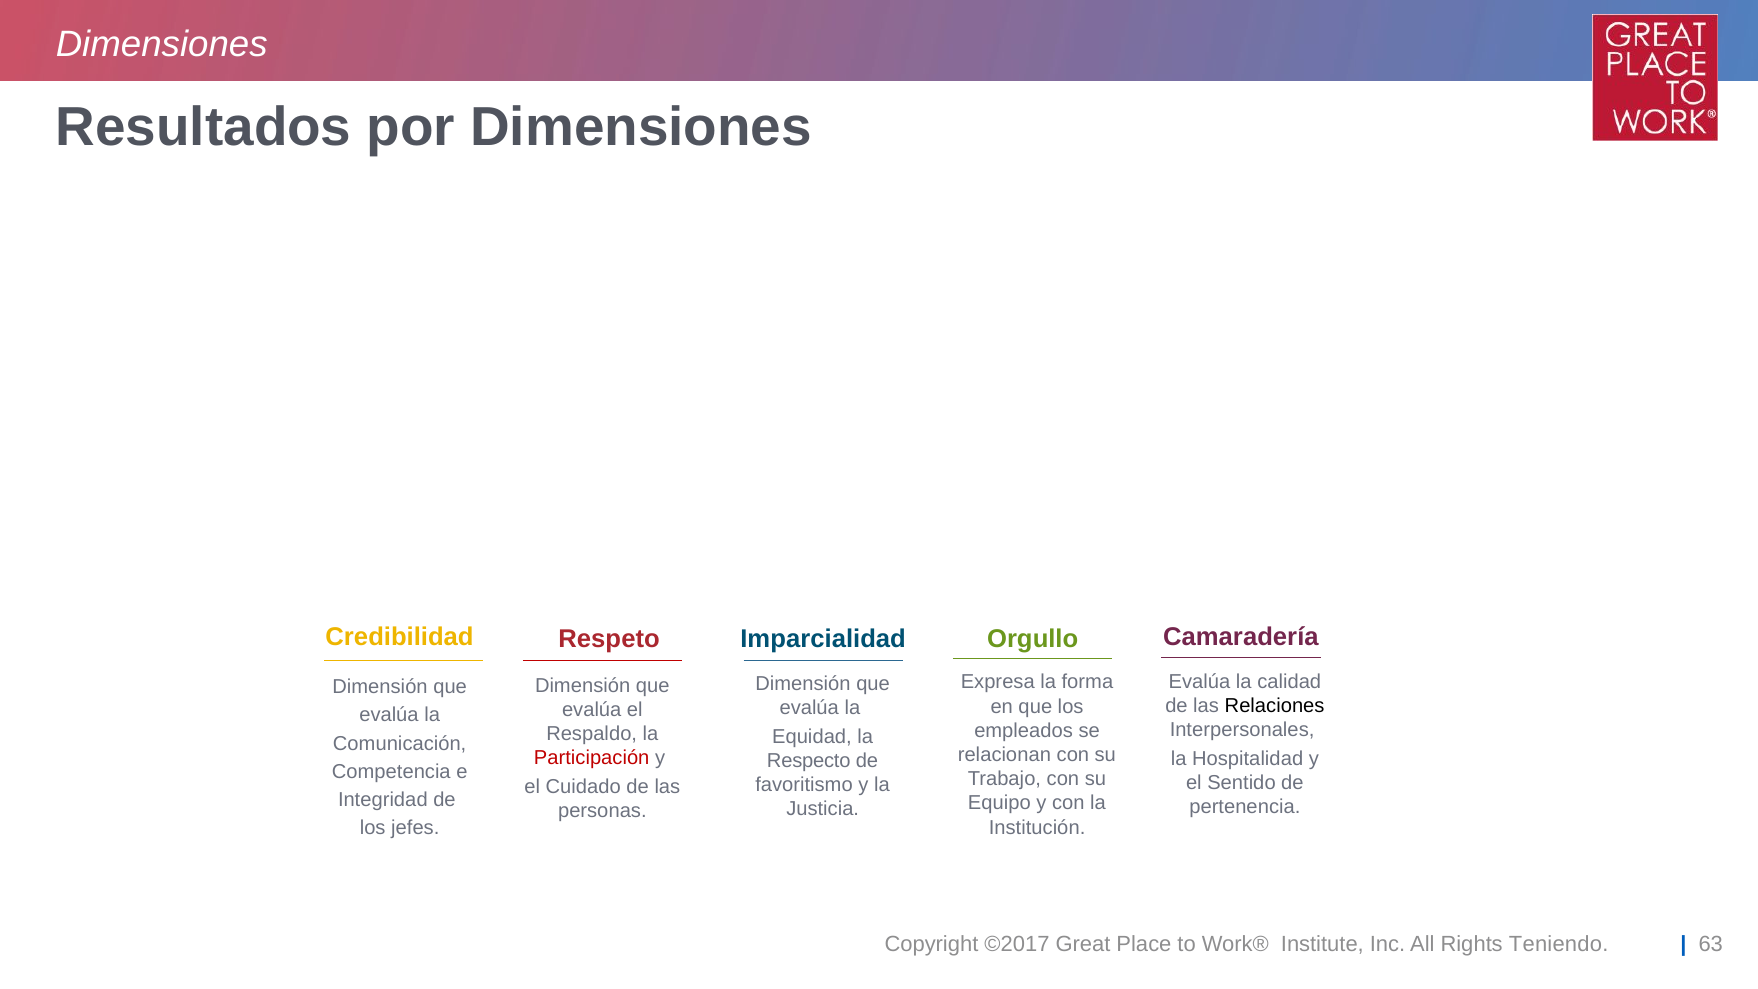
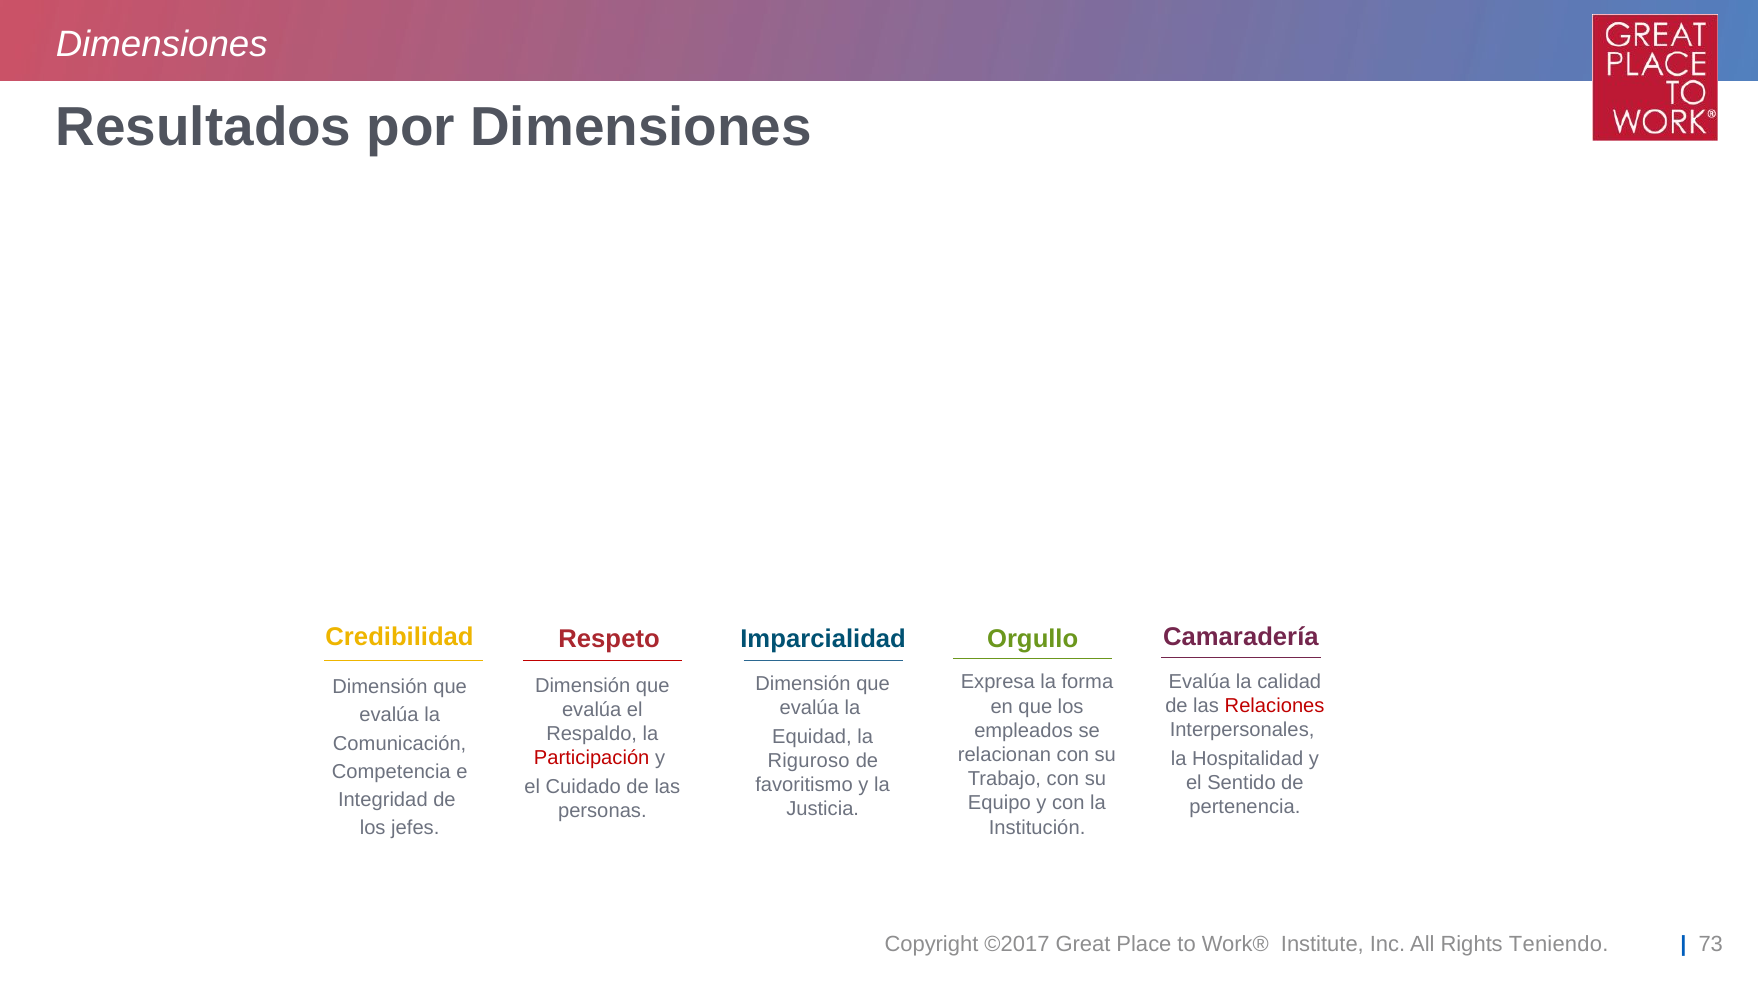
Relaciones colour: black -> red
Respecto: Respecto -> Riguroso
63: 63 -> 73
